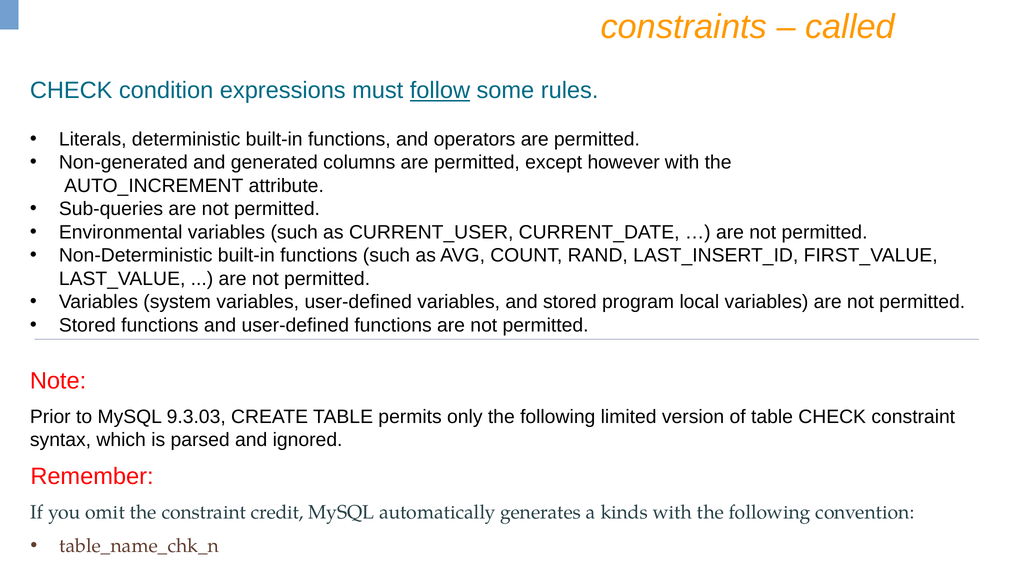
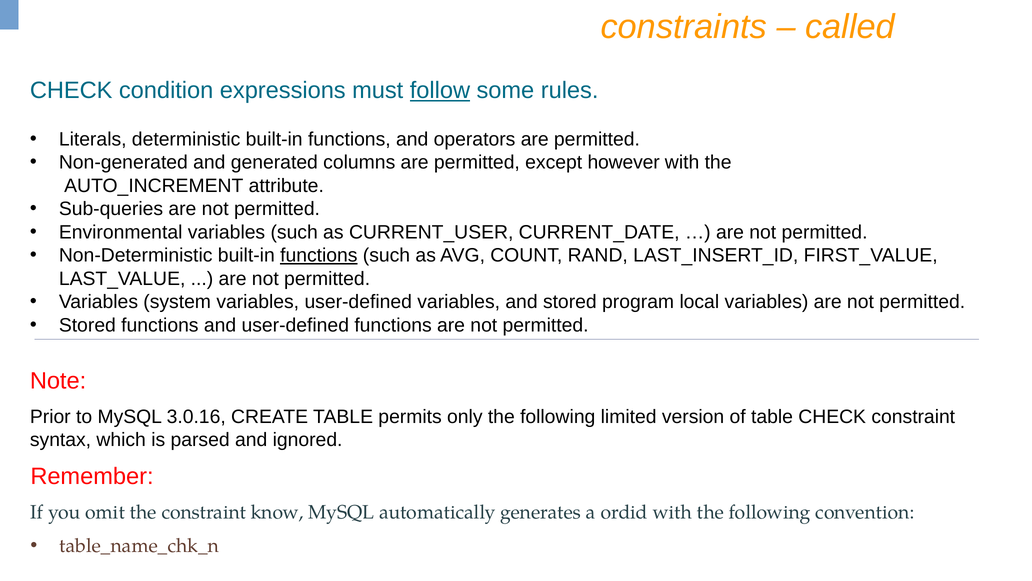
functions at (319, 255) underline: none -> present
9.3.03: 9.3.03 -> 3.0.16
credit: credit -> know
kinds: kinds -> ordid
